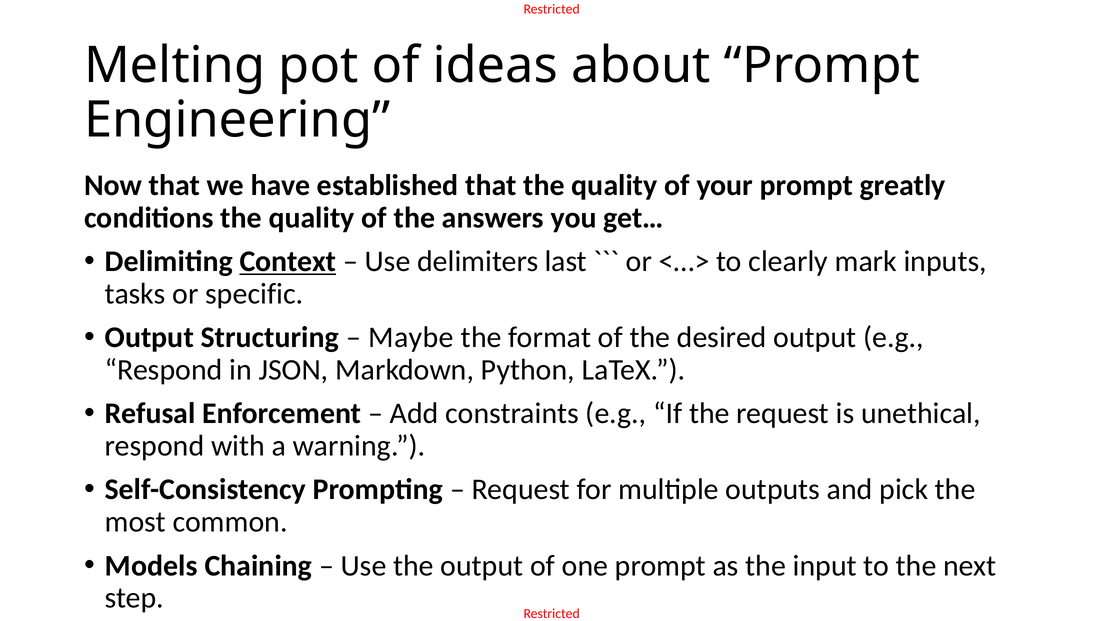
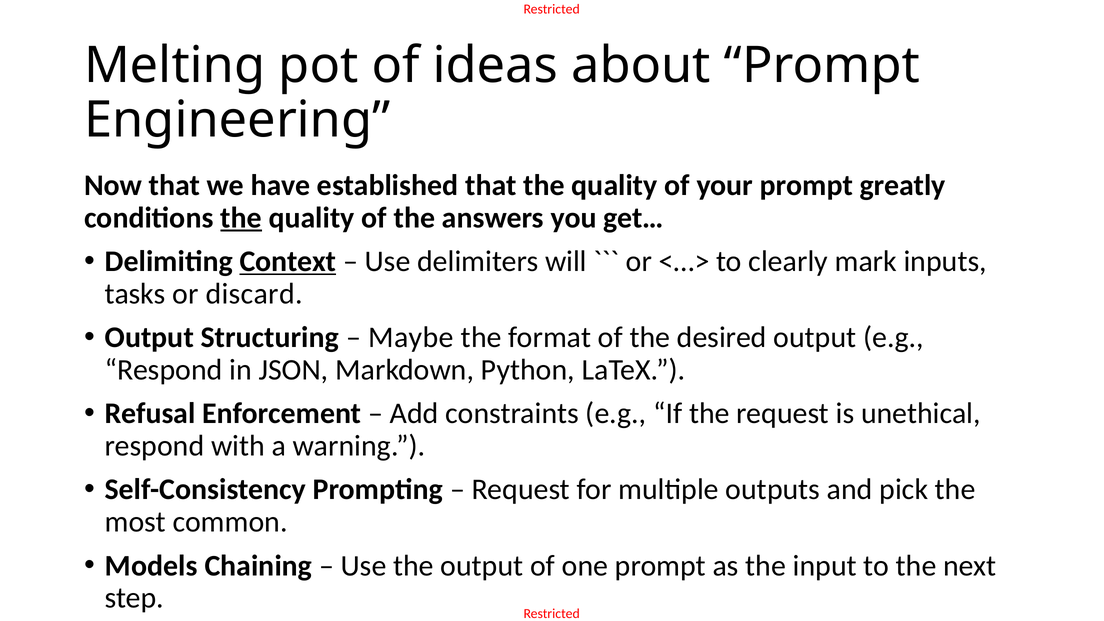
the at (241, 218) underline: none -> present
last: last -> will
specific: specific -> discard
